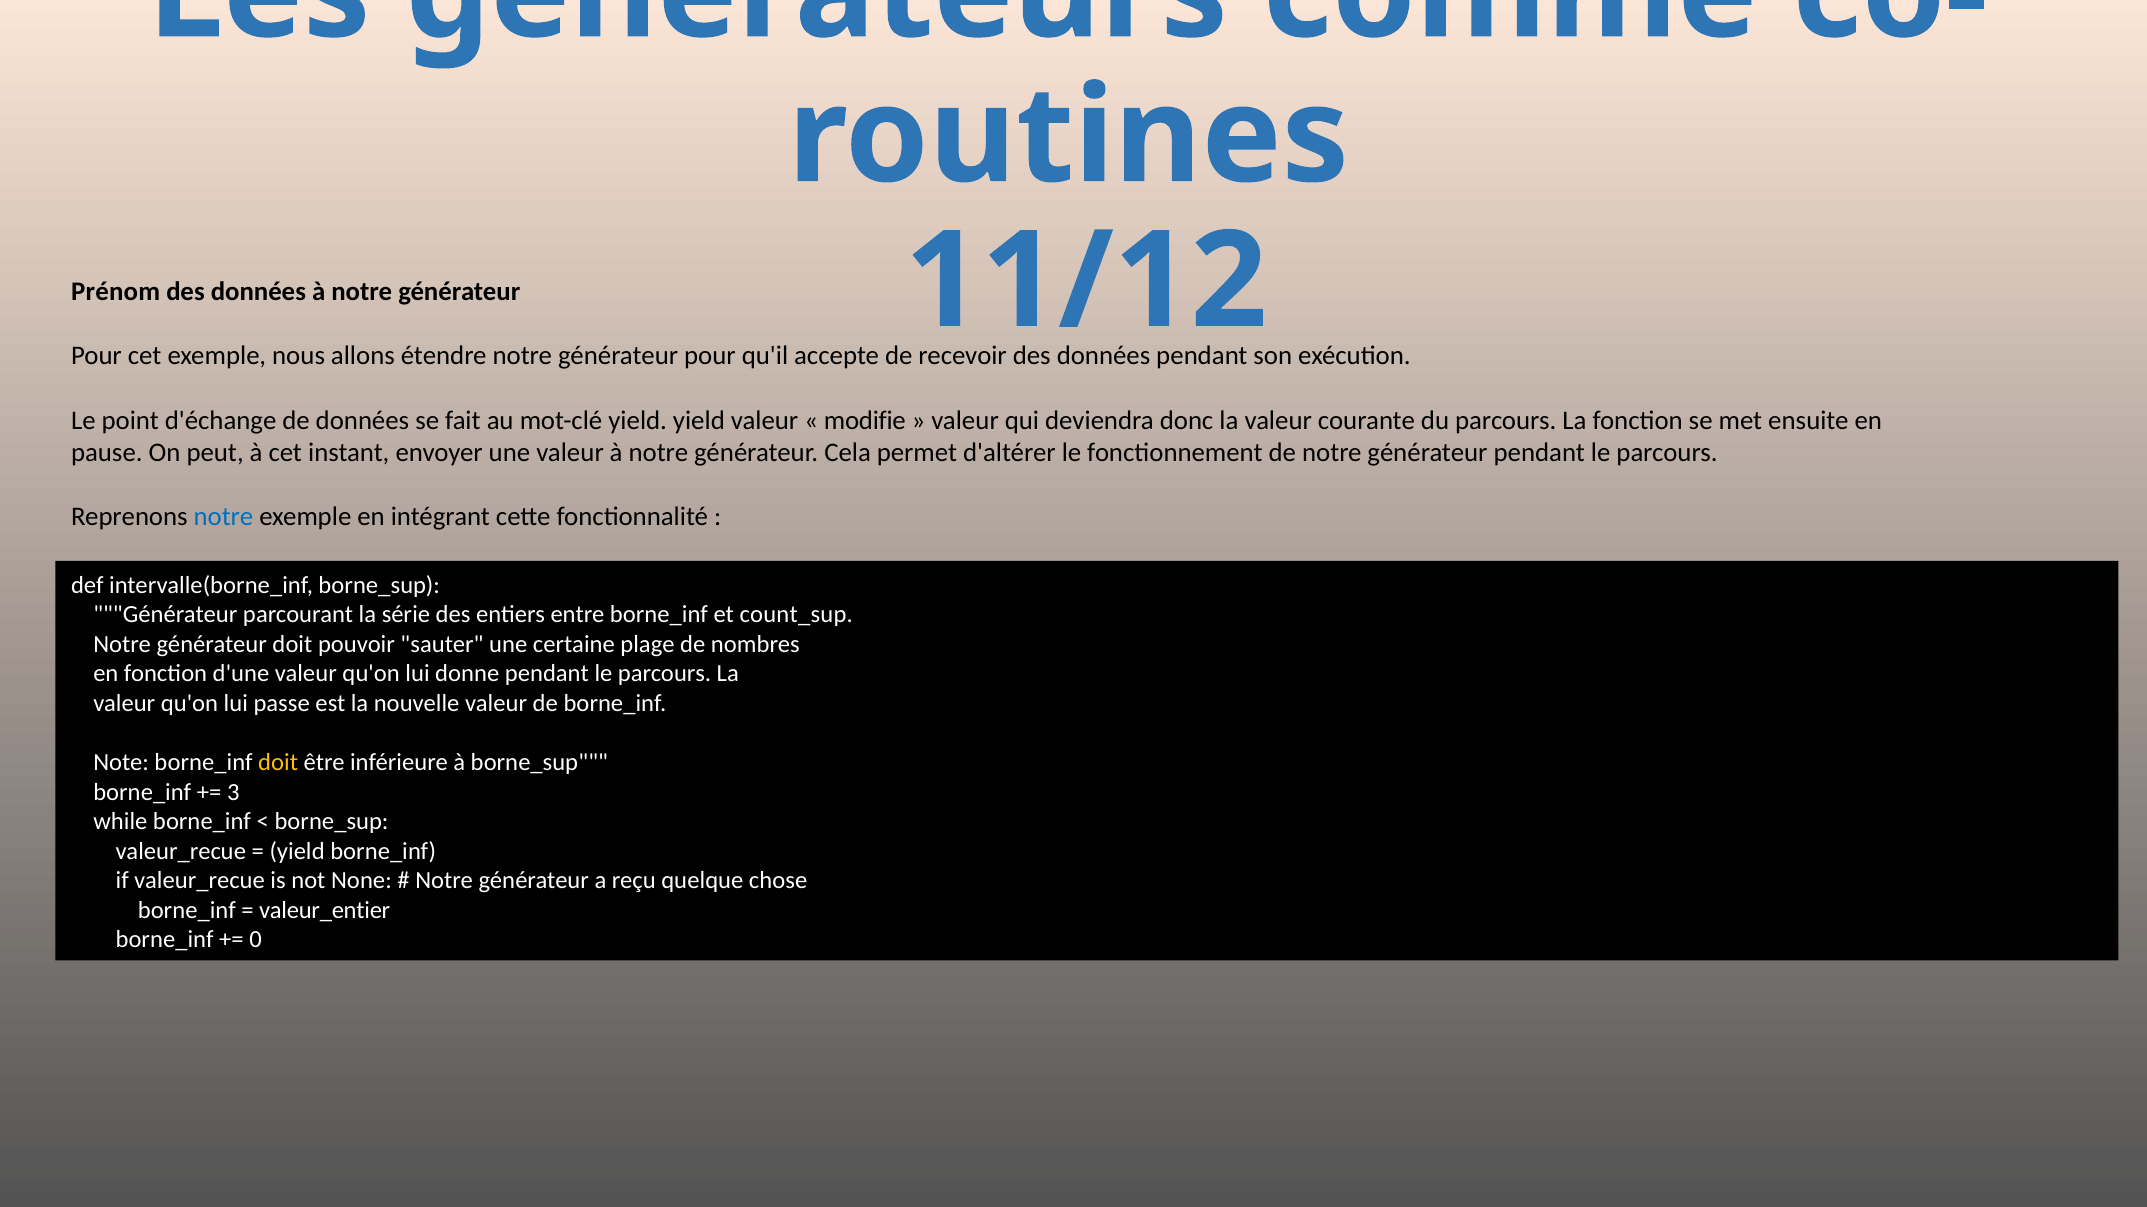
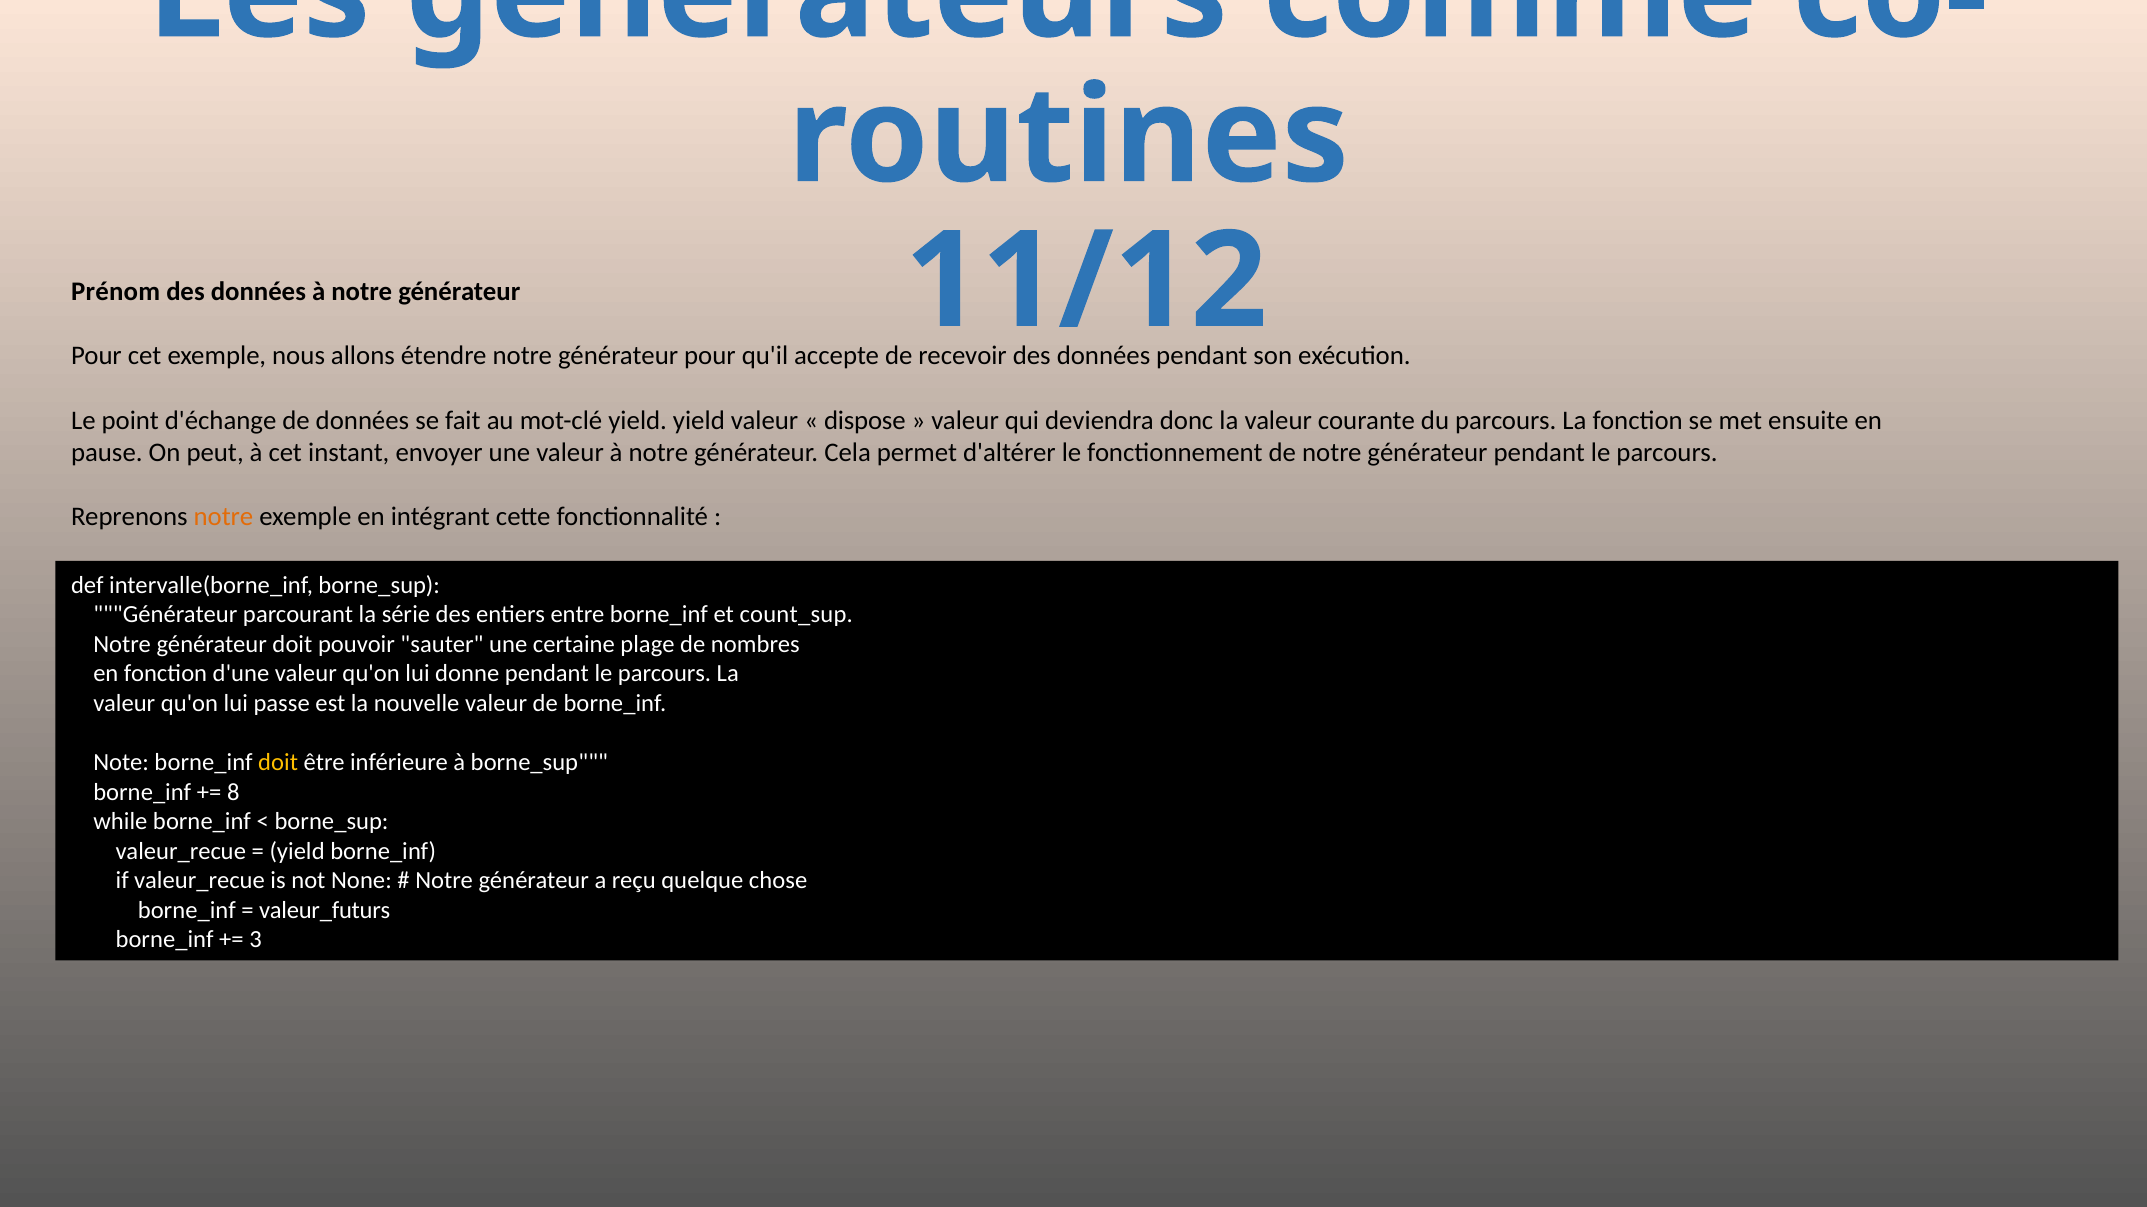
modifie: modifie -> dispose
notre at (223, 517) colour: blue -> orange
3: 3 -> 8
valeur_entier: valeur_entier -> valeur_futurs
0: 0 -> 3
